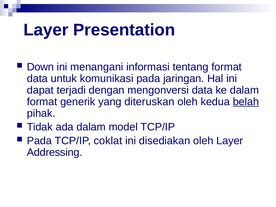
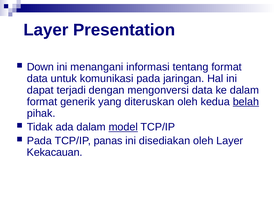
model underline: none -> present
coklat: coklat -> panas
Addressing: Addressing -> Kekacauan
